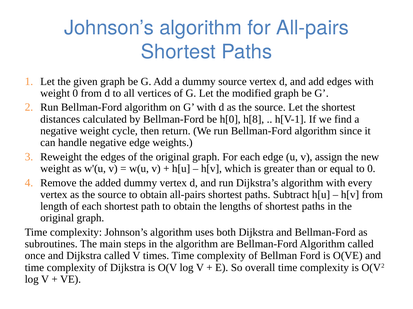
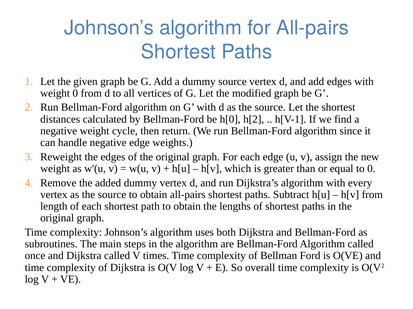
h[8: h[8 -> h[2
